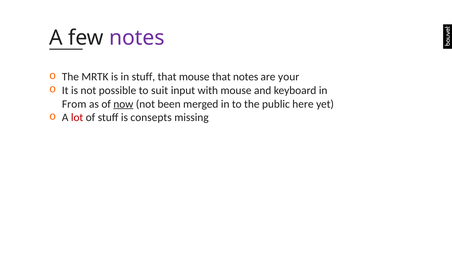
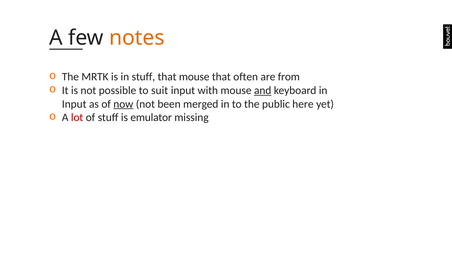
notes at (137, 38) colour: purple -> orange
that notes: notes -> often
your: your -> from
and underline: none -> present
From at (74, 104): From -> Input
consepts: consepts -> emulator
